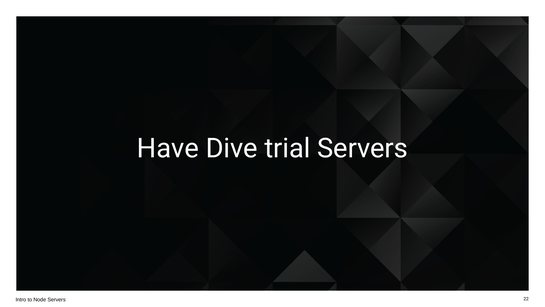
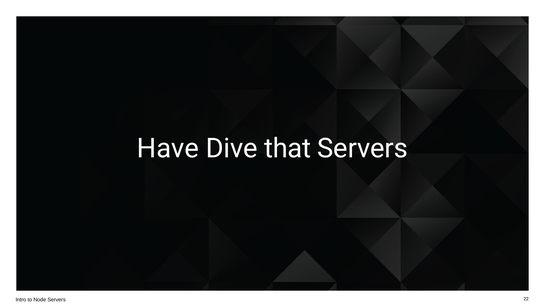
trial: trial -> that
